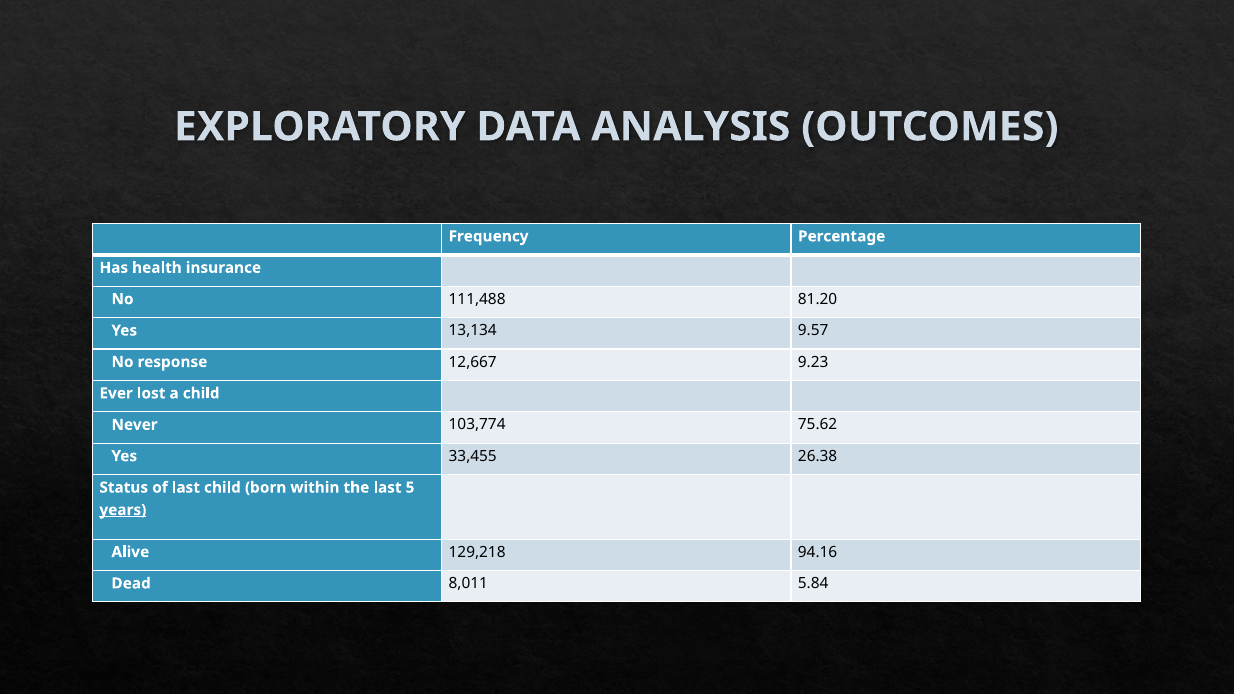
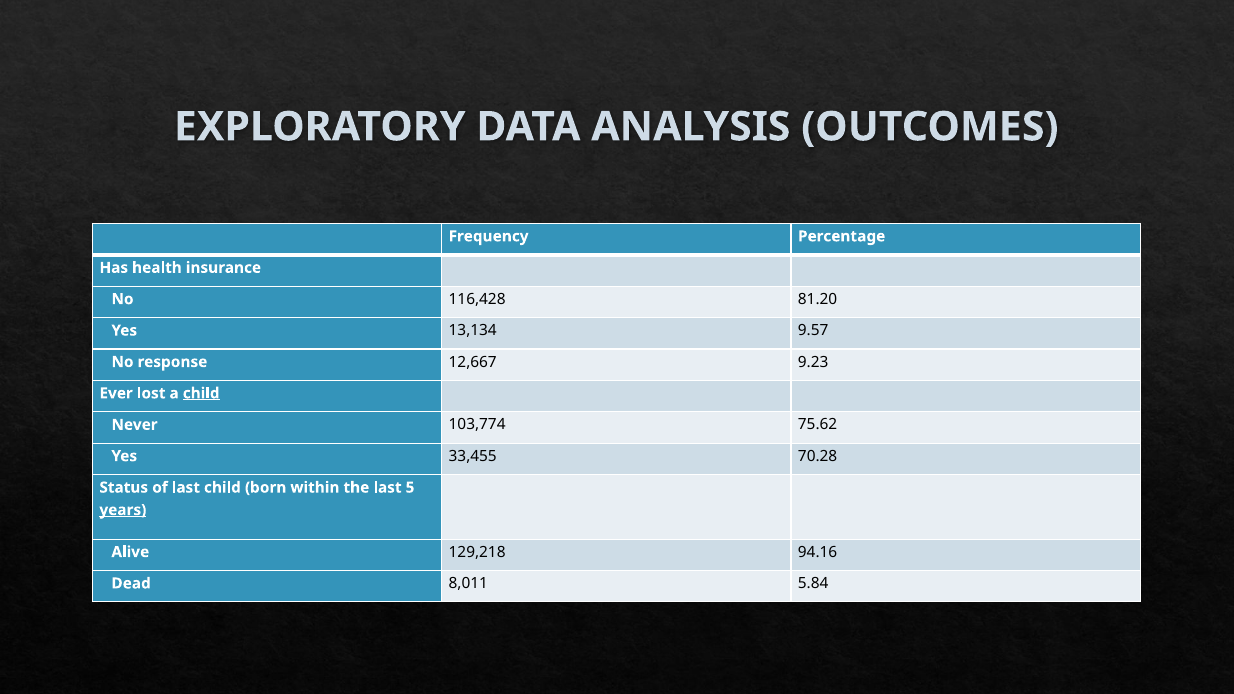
111,488: 111,488 -> 116,428
child at (201, 393) underline: none -> present
26.38: 26.38 -> 70.28
